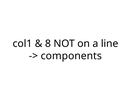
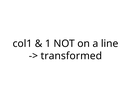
8: 8 -> 1
components: components -> transformed
